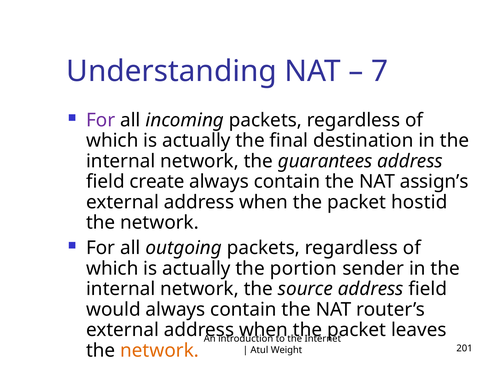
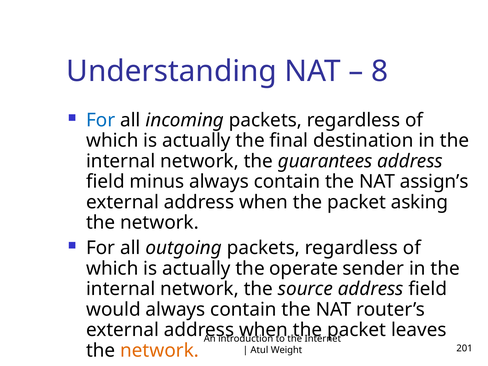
7: 7 -> 8
For at (101, 120) colour: purple -> blue
create: create -> minus
hostid: hostid -> asking
portion: portion -> operate
